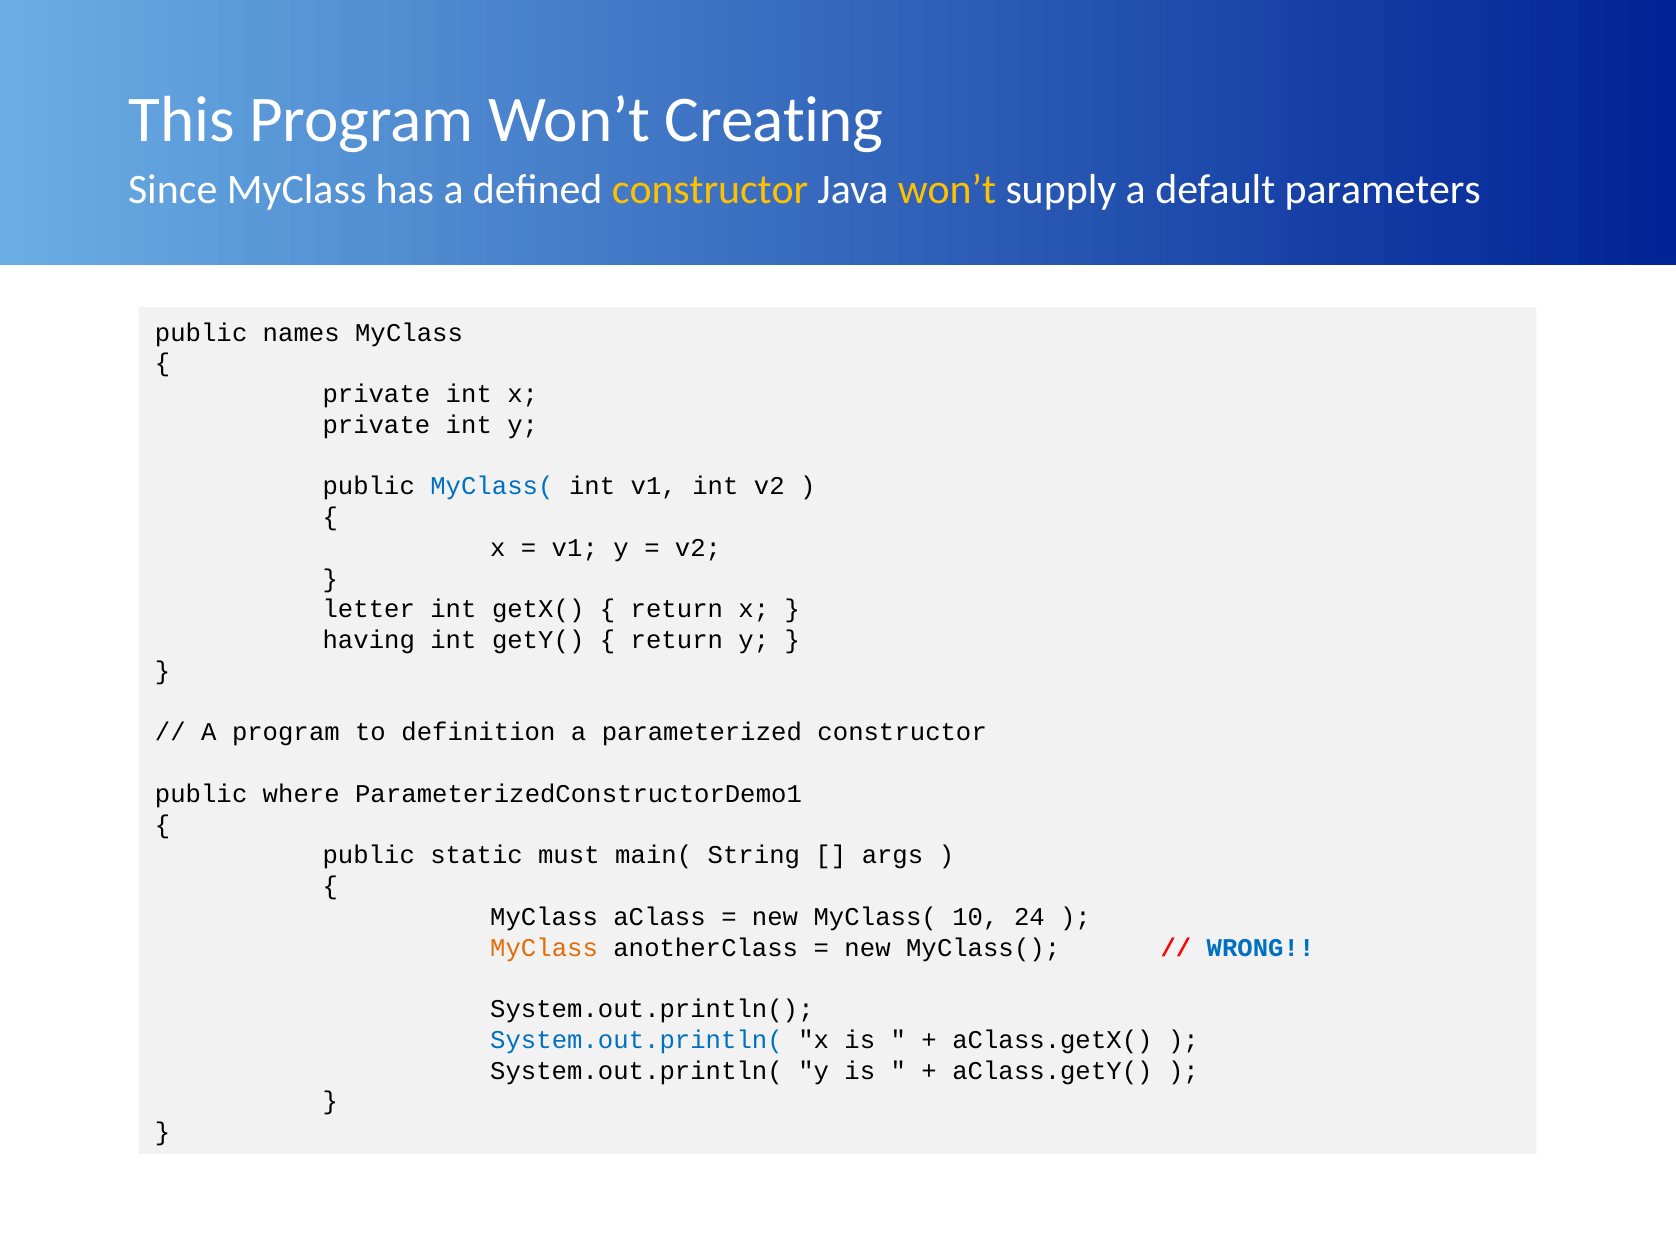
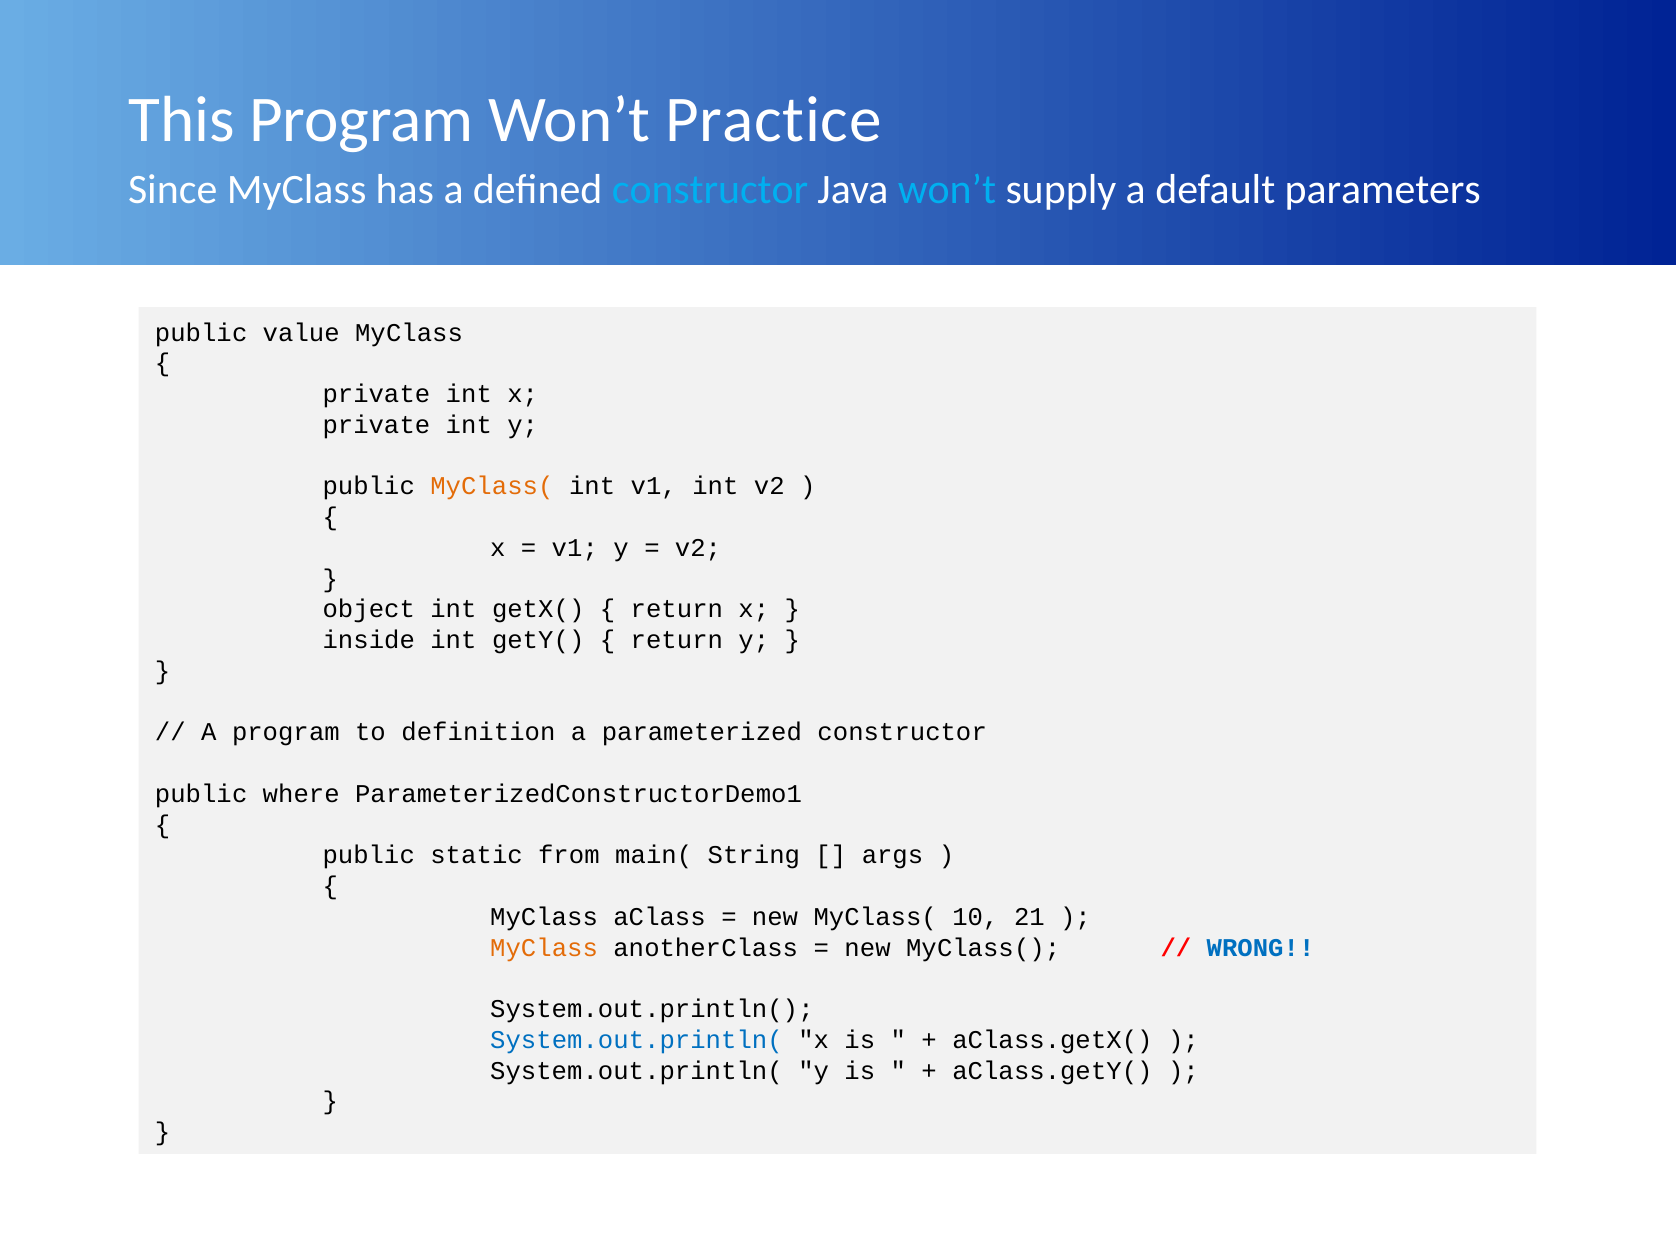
Creating: Creating -> Practice
constructor at (710, 190) colour: yellow -> light blue
won’t at (947, 190) colour: yellow -> light blue
names: names -> value
MyClass( at (492, 486) colour: blue -> orange
letter: letter -> object
having: having -> inside
must: must -> from
24: 24 -> 21
